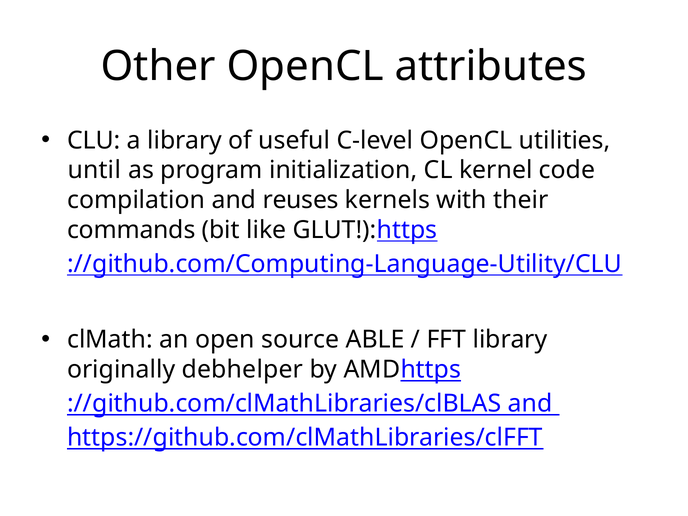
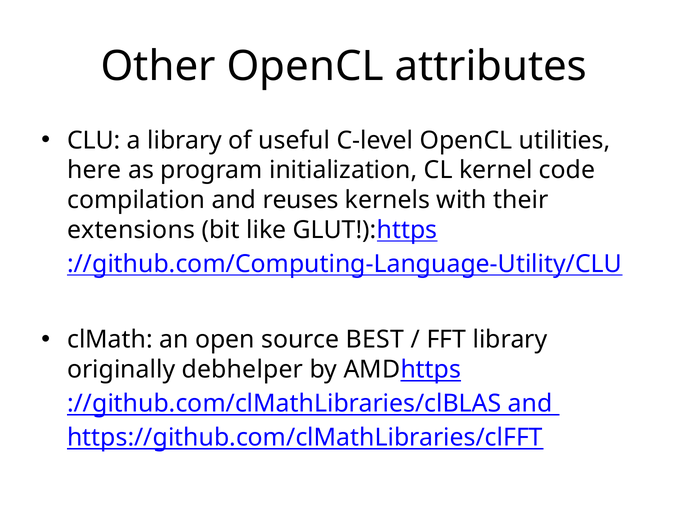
until: until -> here
commands: commands -> extensions
ABLE: ABLE -> BEST
